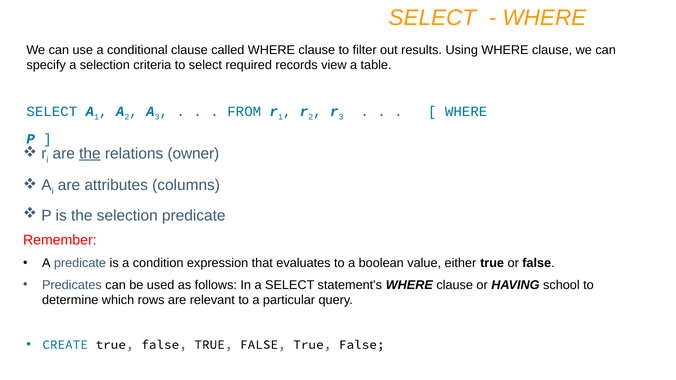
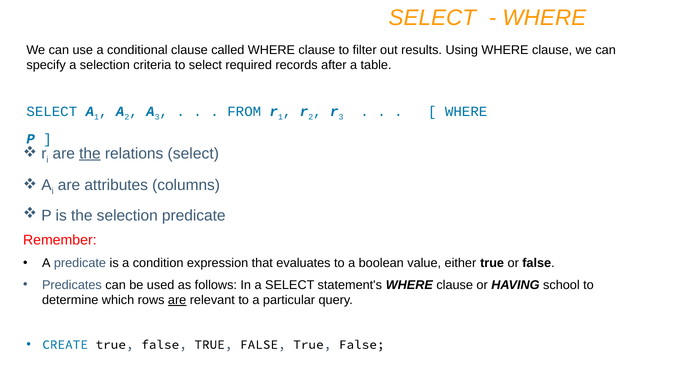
view: view -> after
relations owner: owner -> select
are at (177, 300) underline: none -> present
